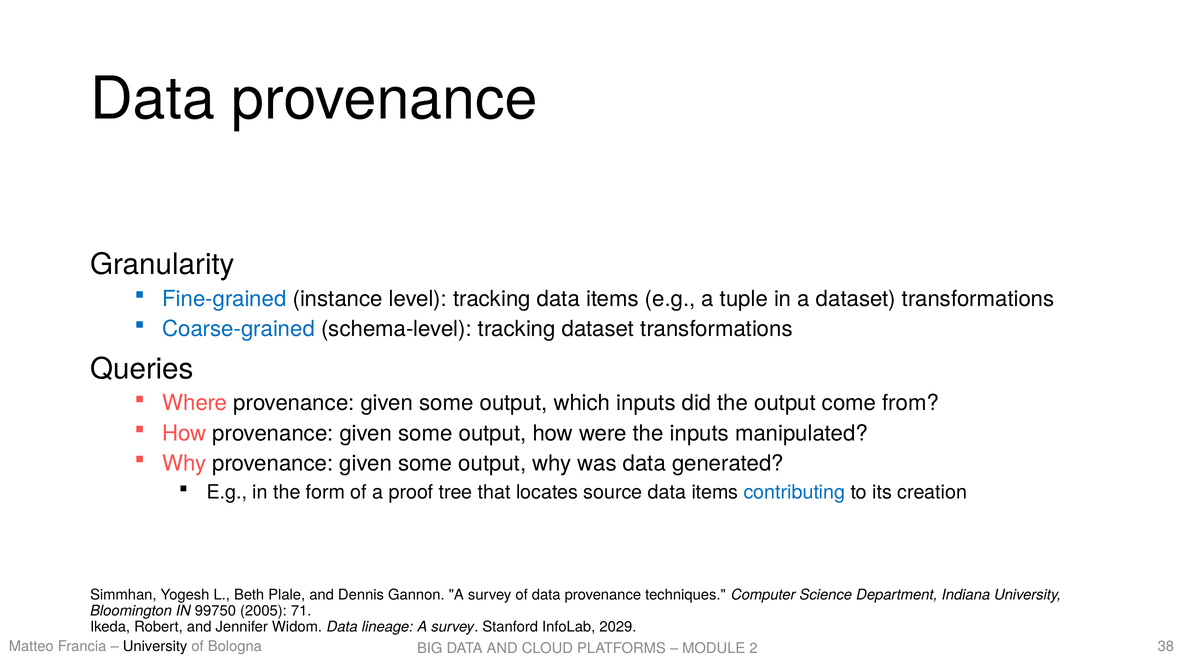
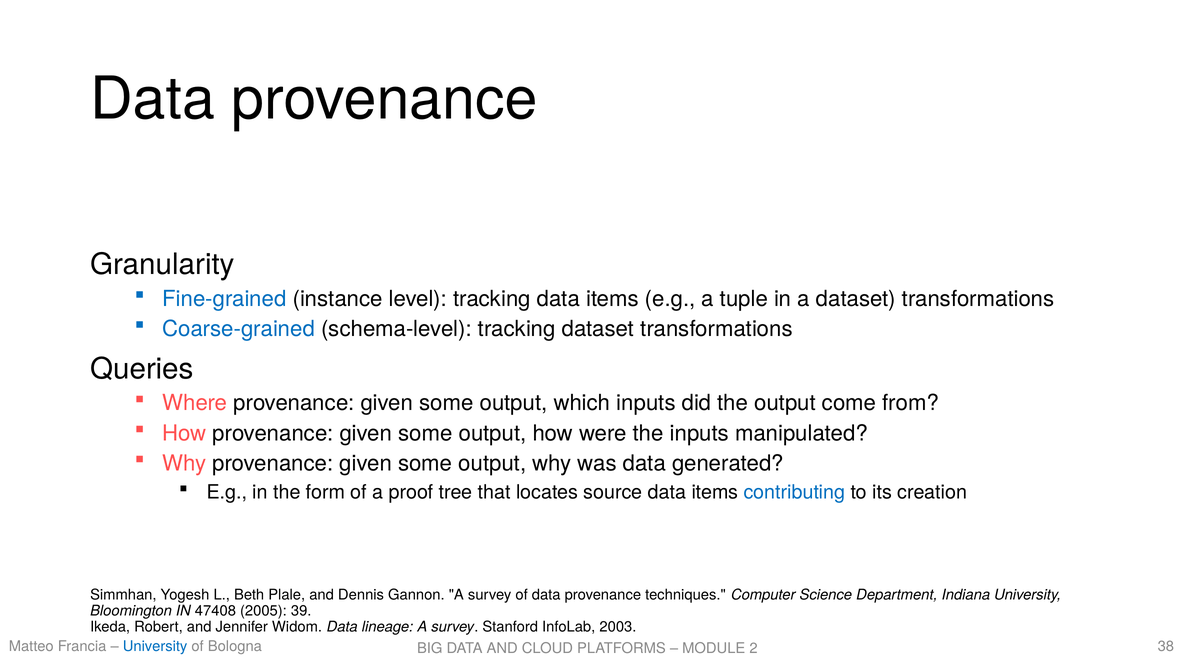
99750: 99750 -> 47408
71: 71 -> 39
2029: 2029 -> 2003
University at (155, 647) colour: black -> blue
